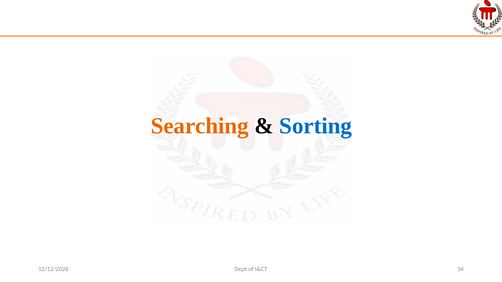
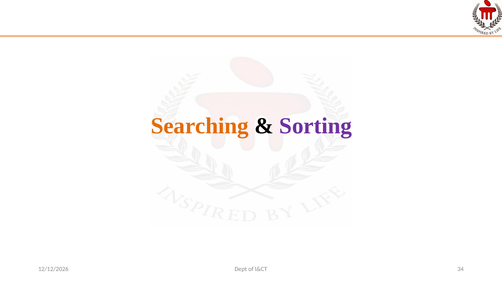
Sorting colour: blue -> purple
